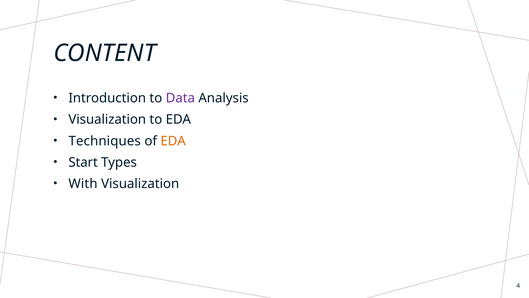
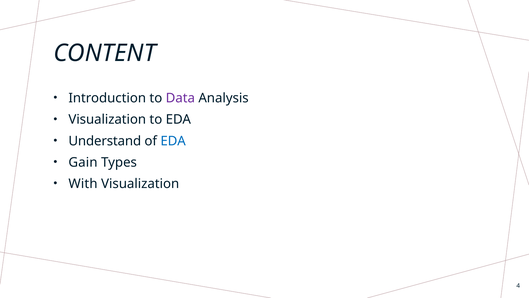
Techniques: Techniques -> Understand
EDA at (173, 141) colour: orange -> blue
Start: Start -> Gain
